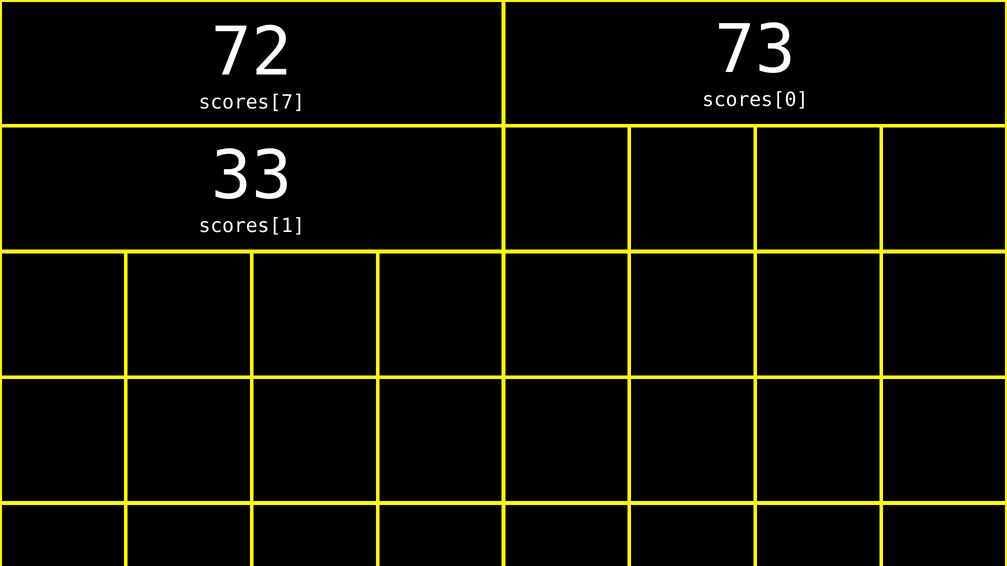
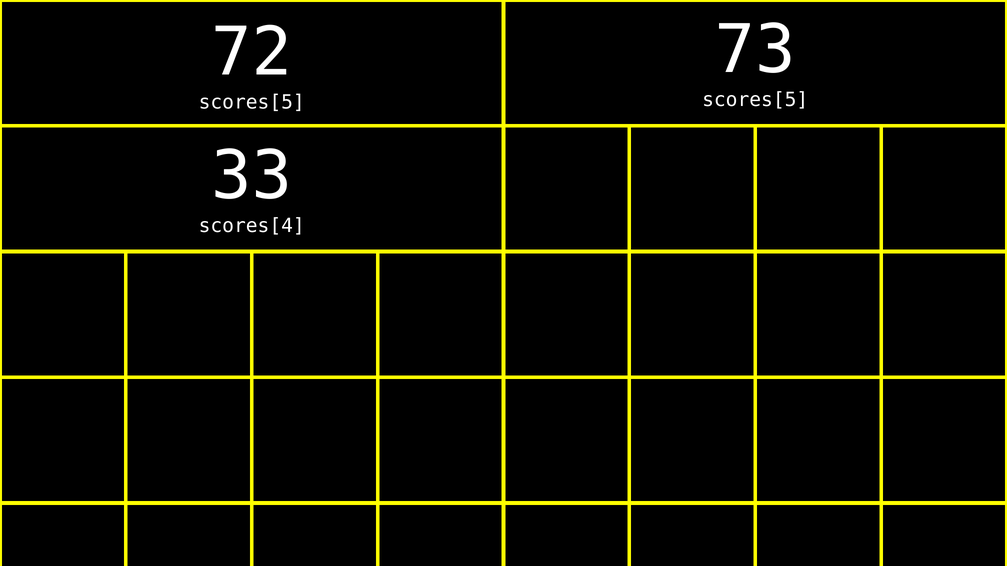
scores[0 at (755, 100): scores[0 -> scores[5
scores[7 at (252, 102): scores[7 -> scores[5
scores[1: scores[1 -> scores[4
